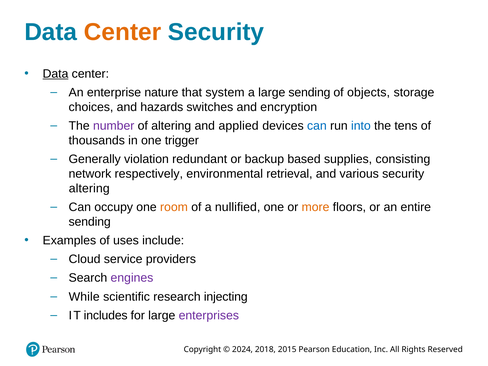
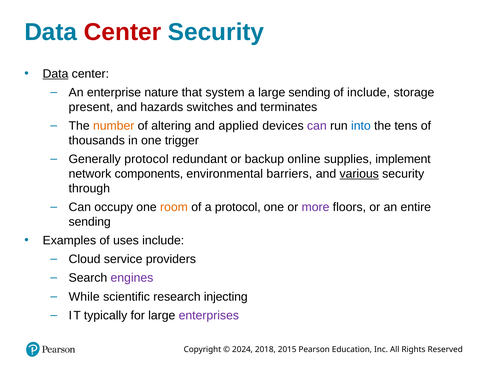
Center at (123, 32) colour: orange -> red
of objects: objects -> include
choices: choices -> present
encryption: encryption -> terminates
number colour: purple -> orange
can at (317, 126) colour: blue -> purple
Generally violation: violation -> protocol
based: based -> online
consisting: consisting -> implement
respectively: respectively -> components
retrieval: retrieval -> barriers
various underline: none -> present
altering at (89, 188): altering -> through
a nullified: nullified -> protocol
more colour: orange -> purple
includes: includes -> typically
